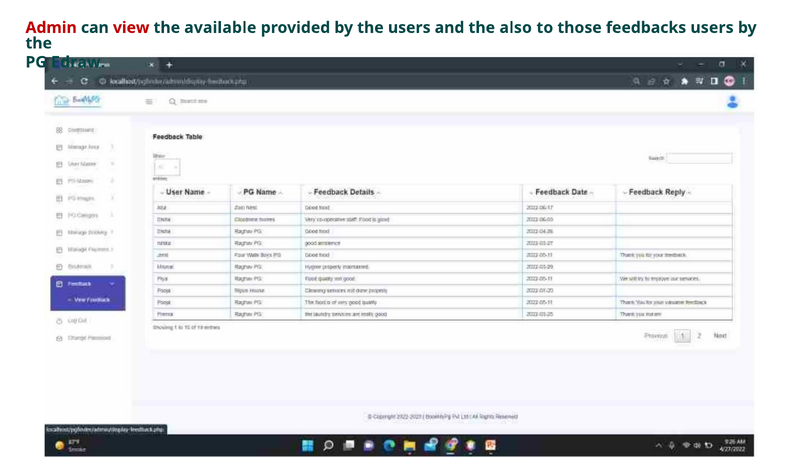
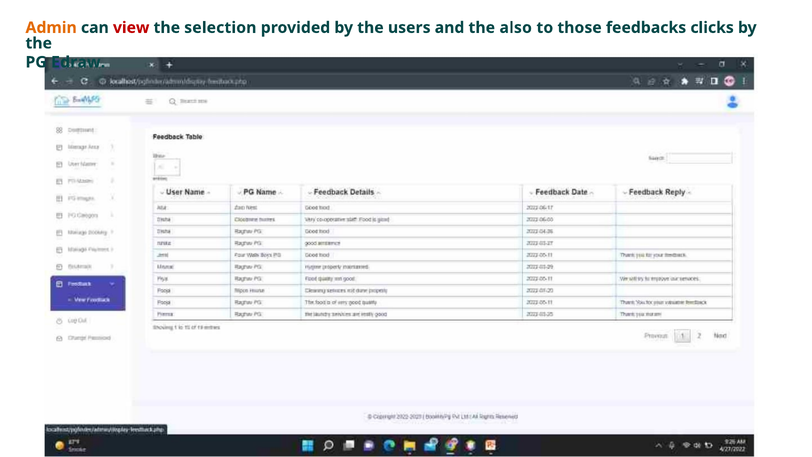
Admin colour: red -> orange
available: available -> selection
feedbacks users: users -> clicks
